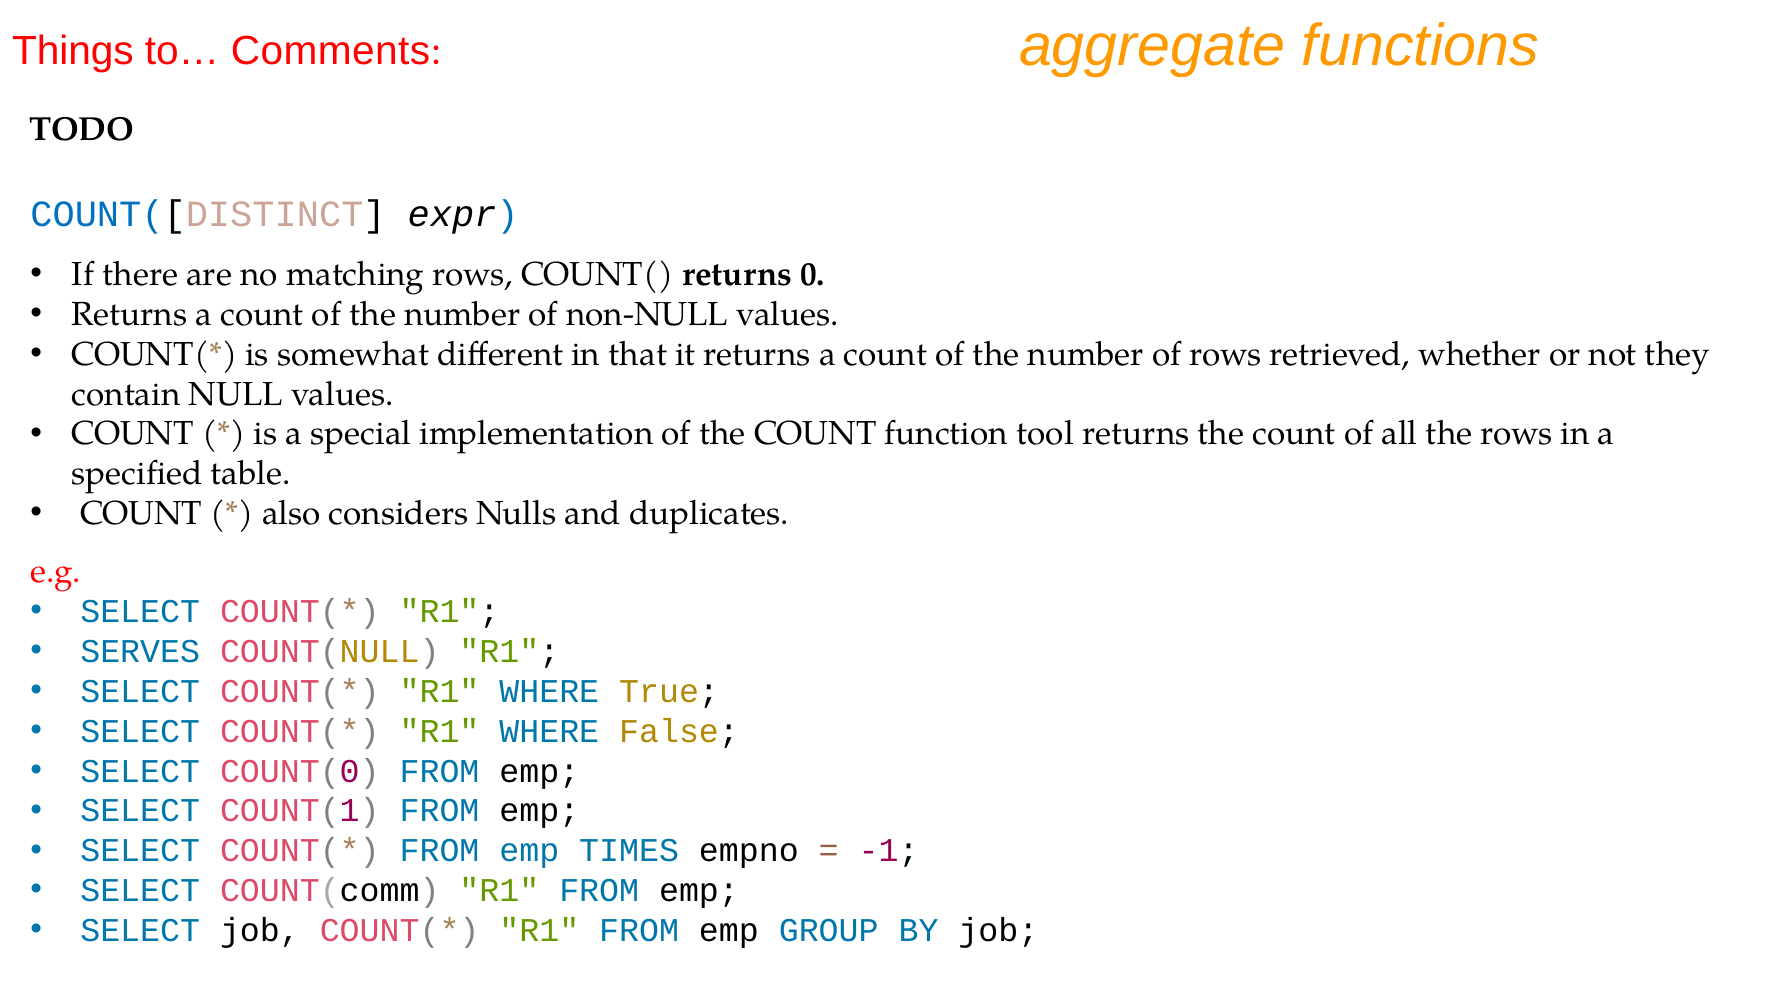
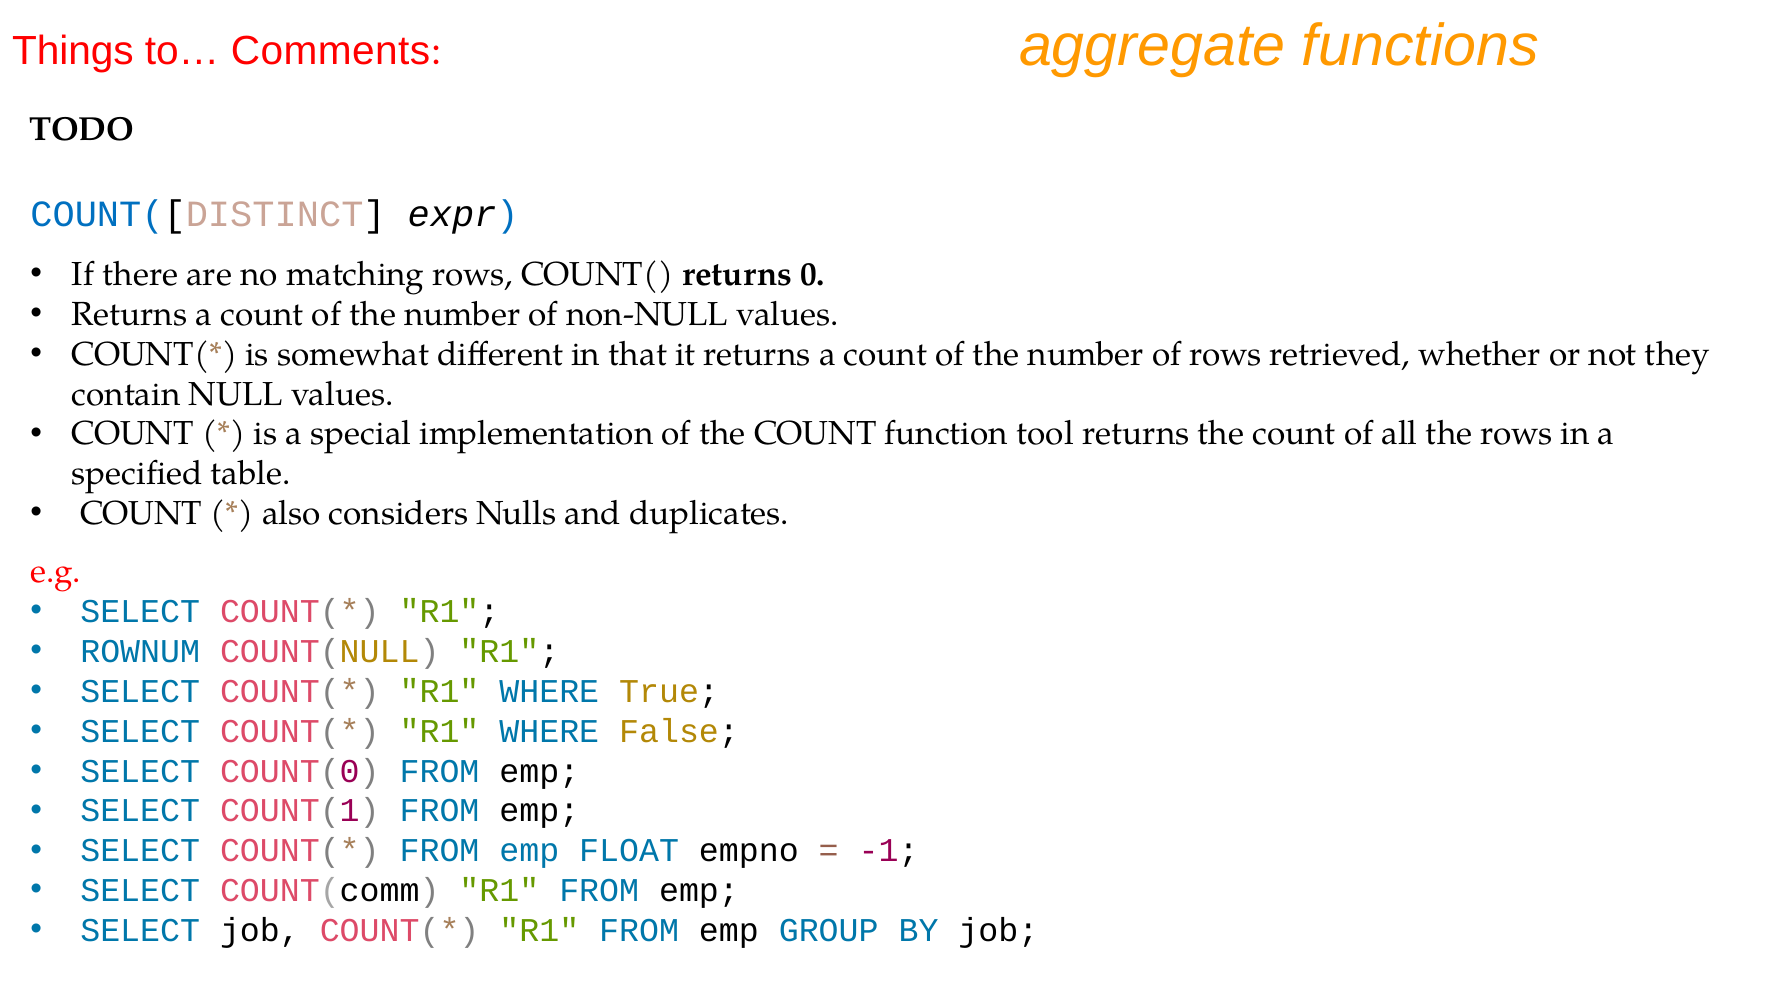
SERVES: SERVES -> ROWNUM
TIMES: TIMES -> FLOAT
